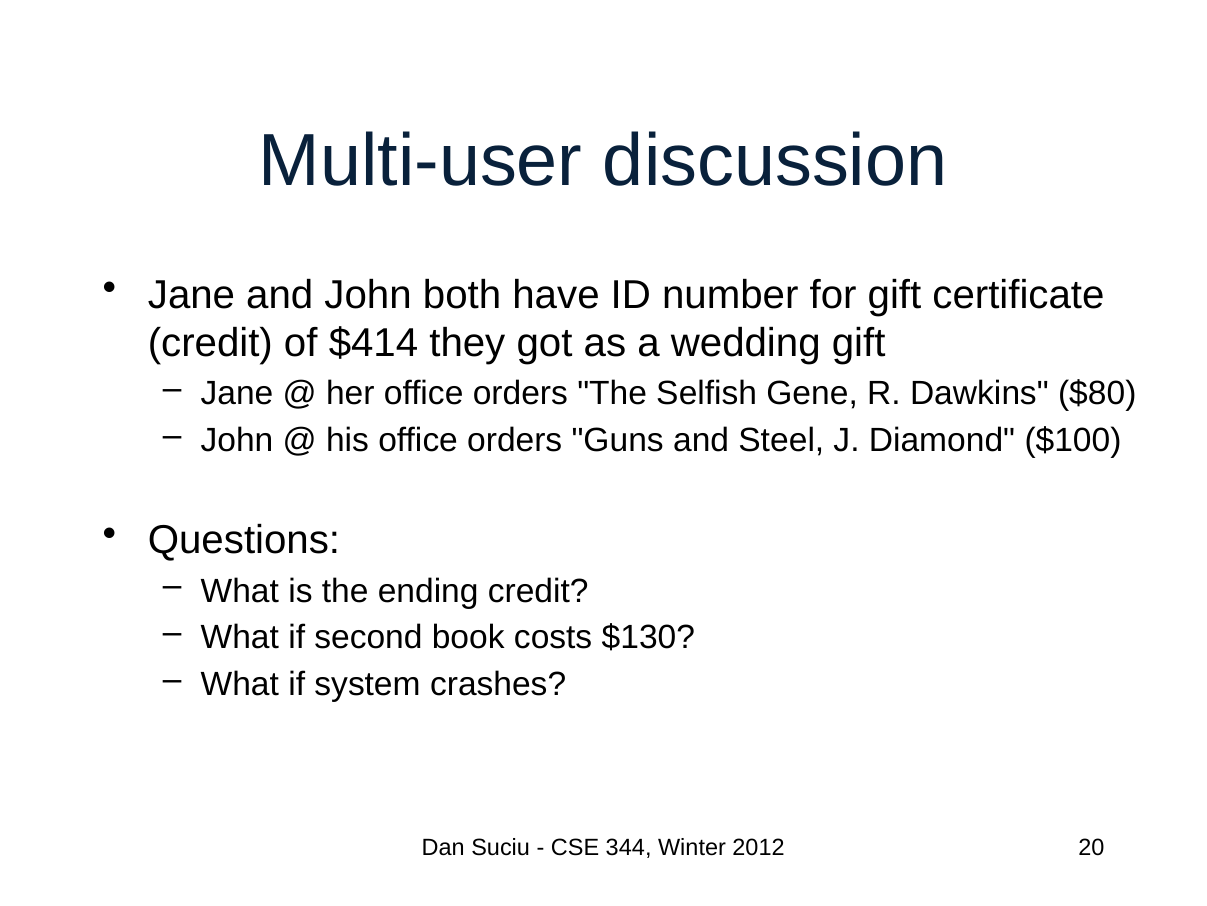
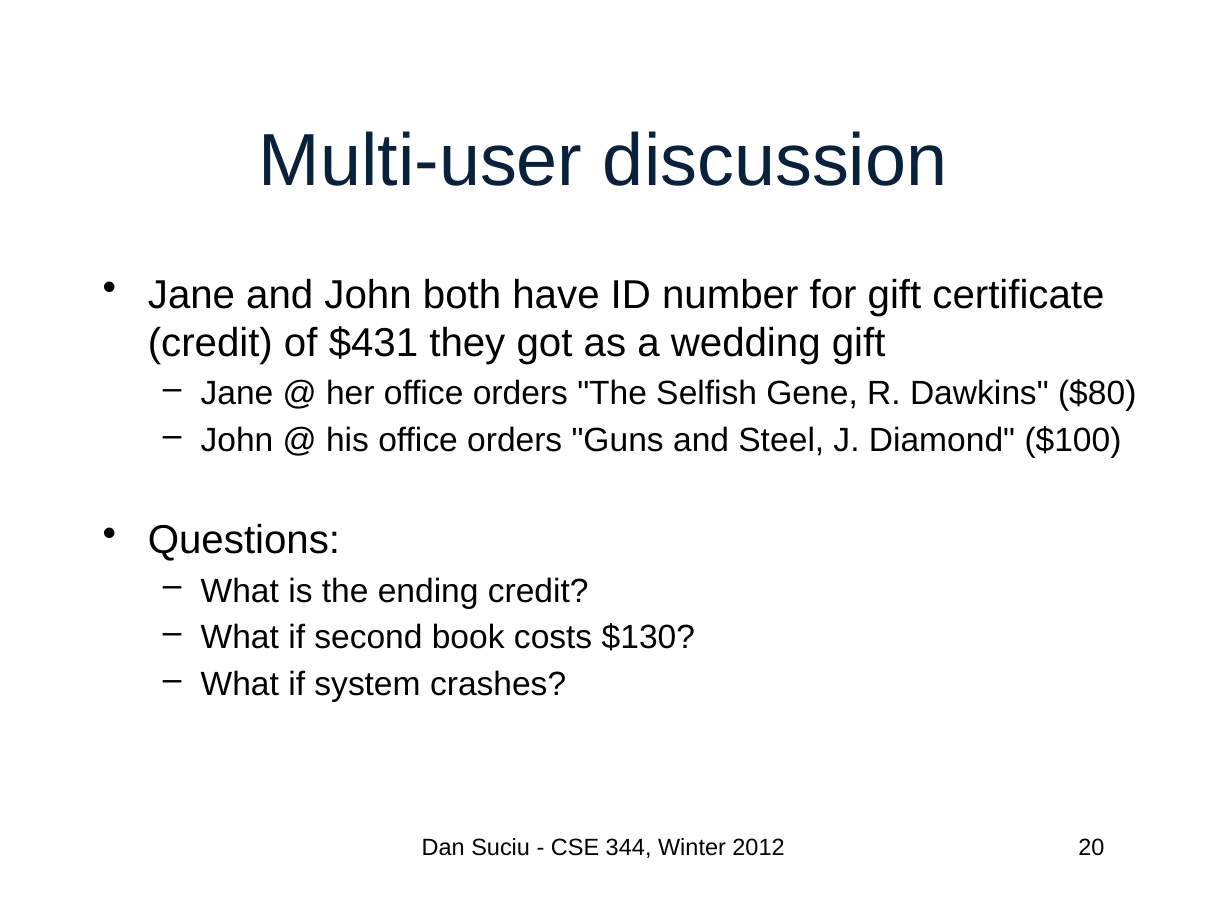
$414: $414 -> $431
